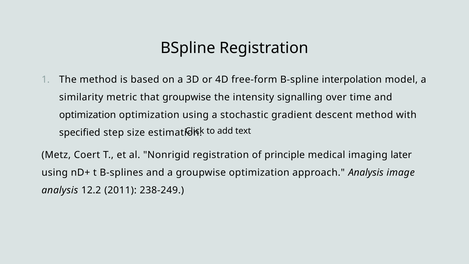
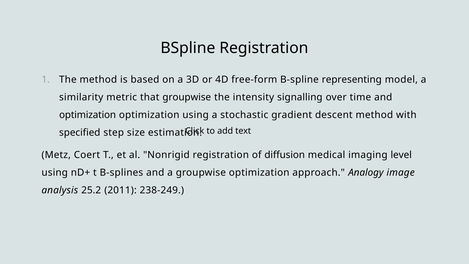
interpolation: interpolation -> representing
principle: principle -> diffusion
later: later -> level
approach Analysis: Analysis -> Analogy
12.2: 12.2 -> 25.2
